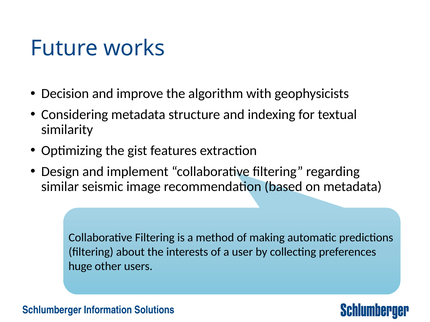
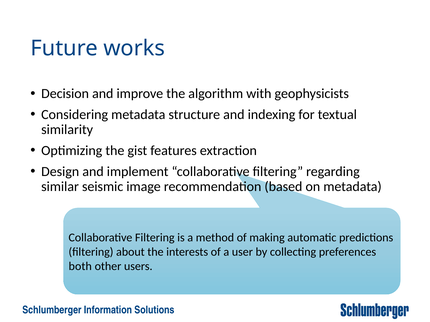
huge: huge -> both
